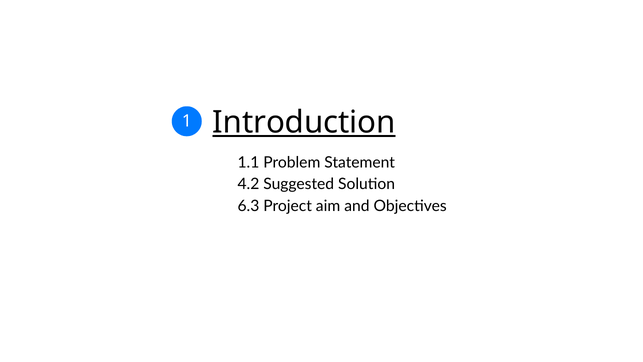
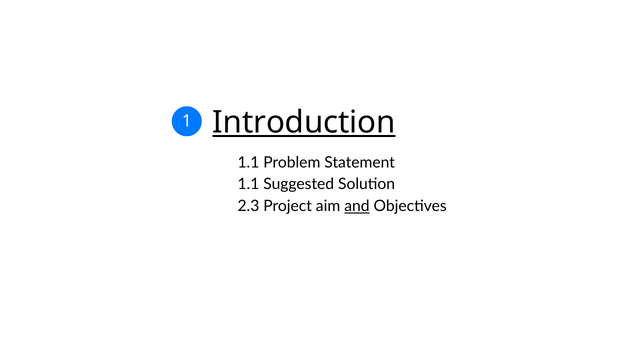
4.2 at (248, 184): 4.2 -> 1.1
6.3: 6.3 -> 2.3
and underline: none -> present
